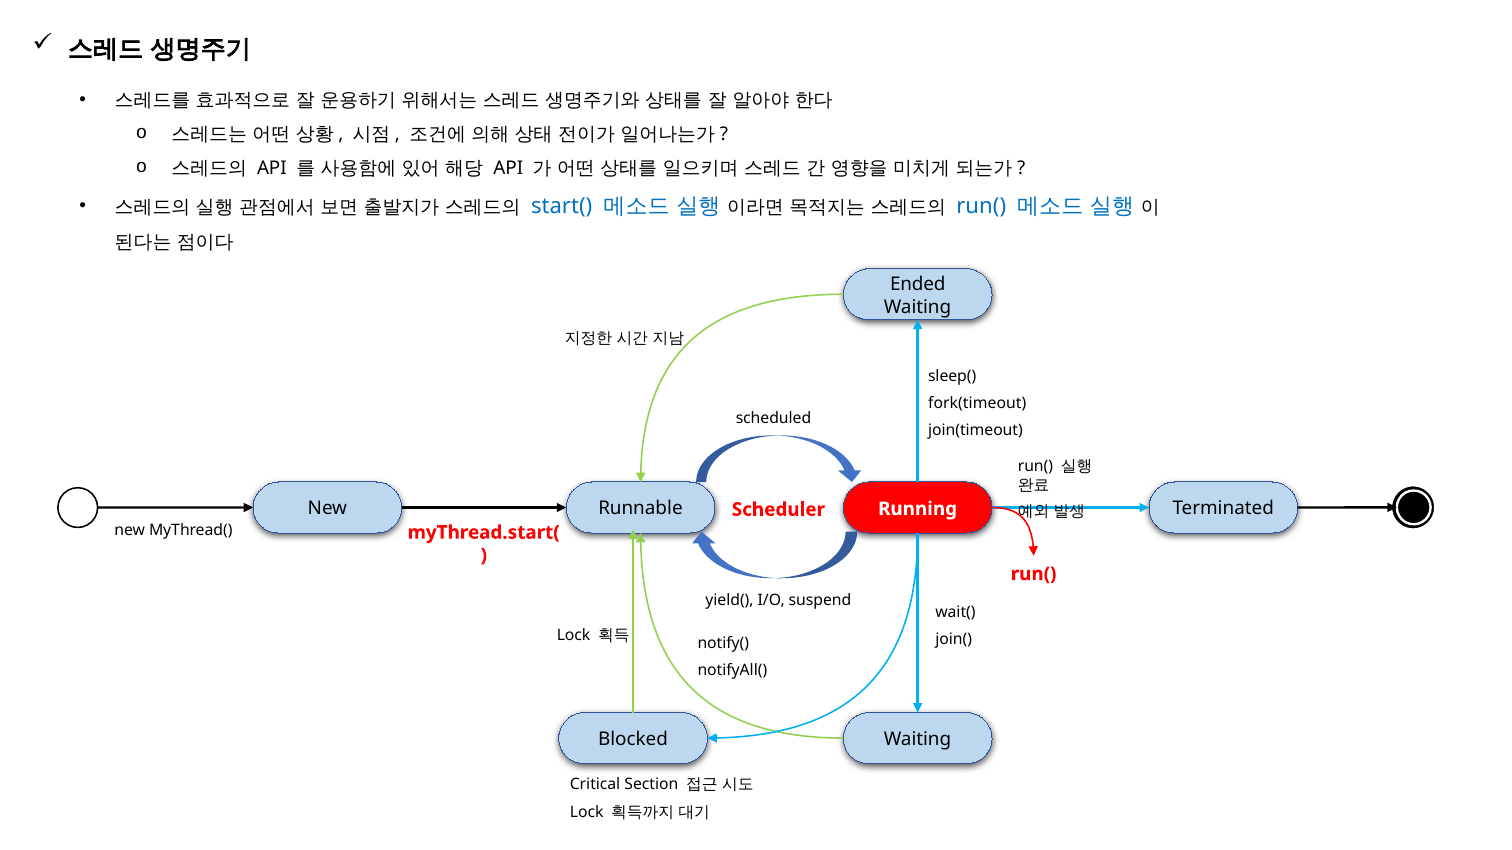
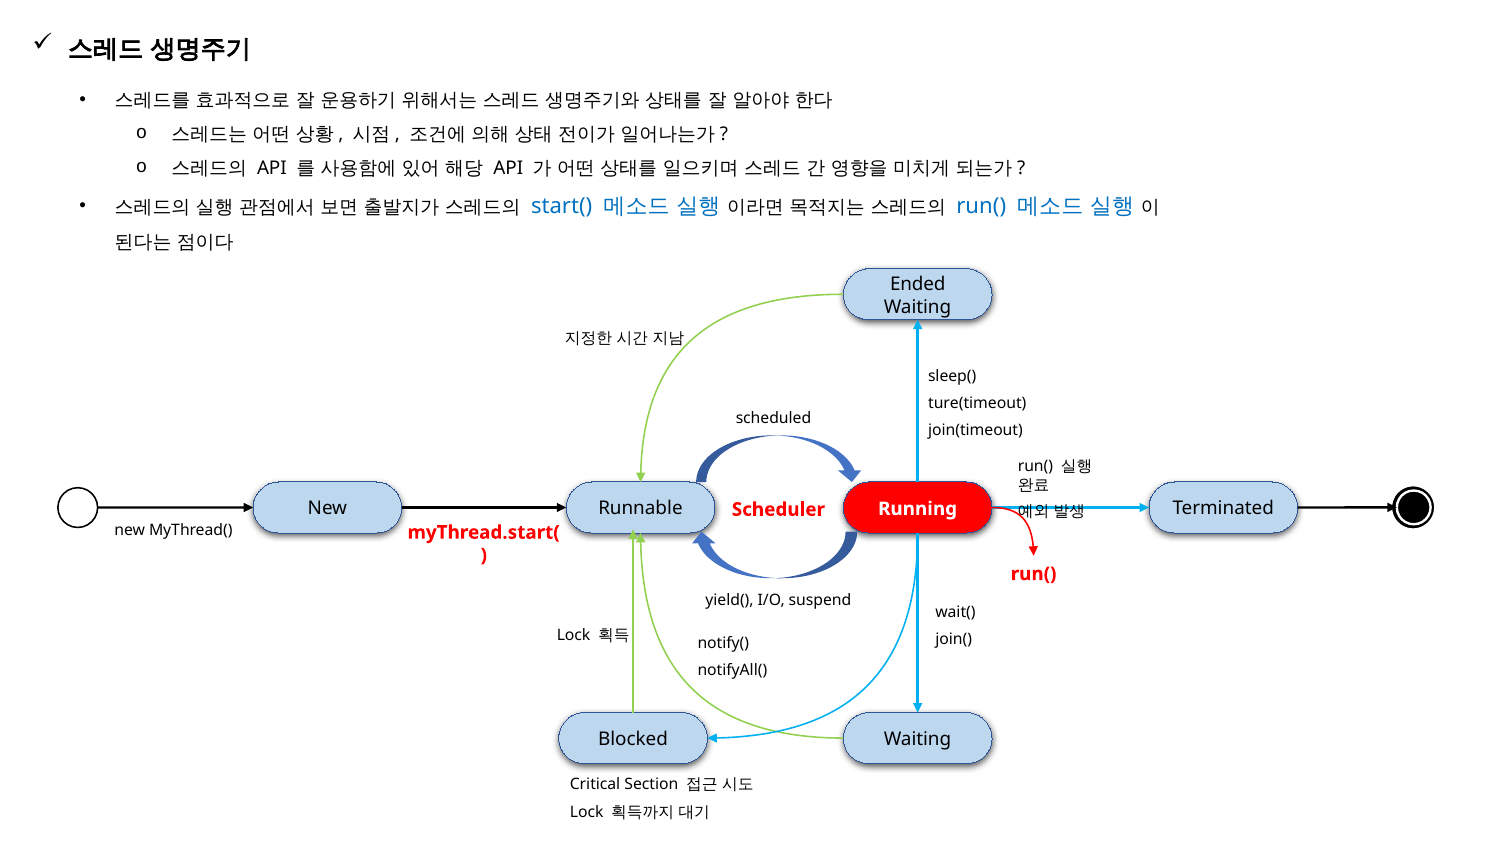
fork(timeout: fork(timeout -> ture(timeout
